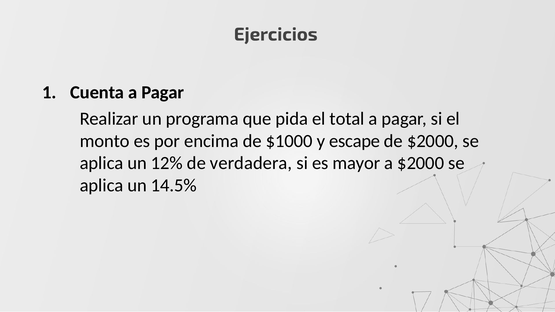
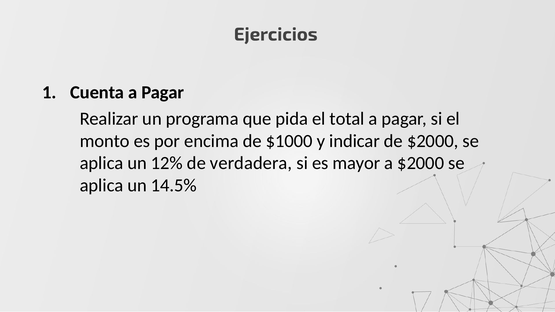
escape: escape -> indicar
